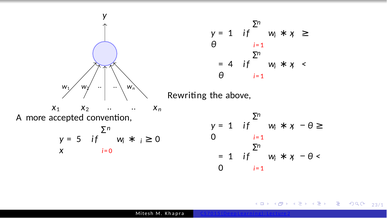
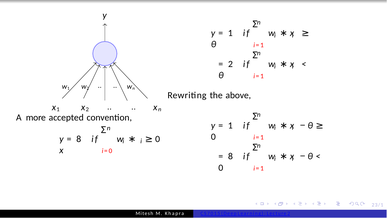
4 at (230, 64): 4 -> 2
5 at (79, 139): 5 -> 8
1 at (230, 156): 1 -> 8
